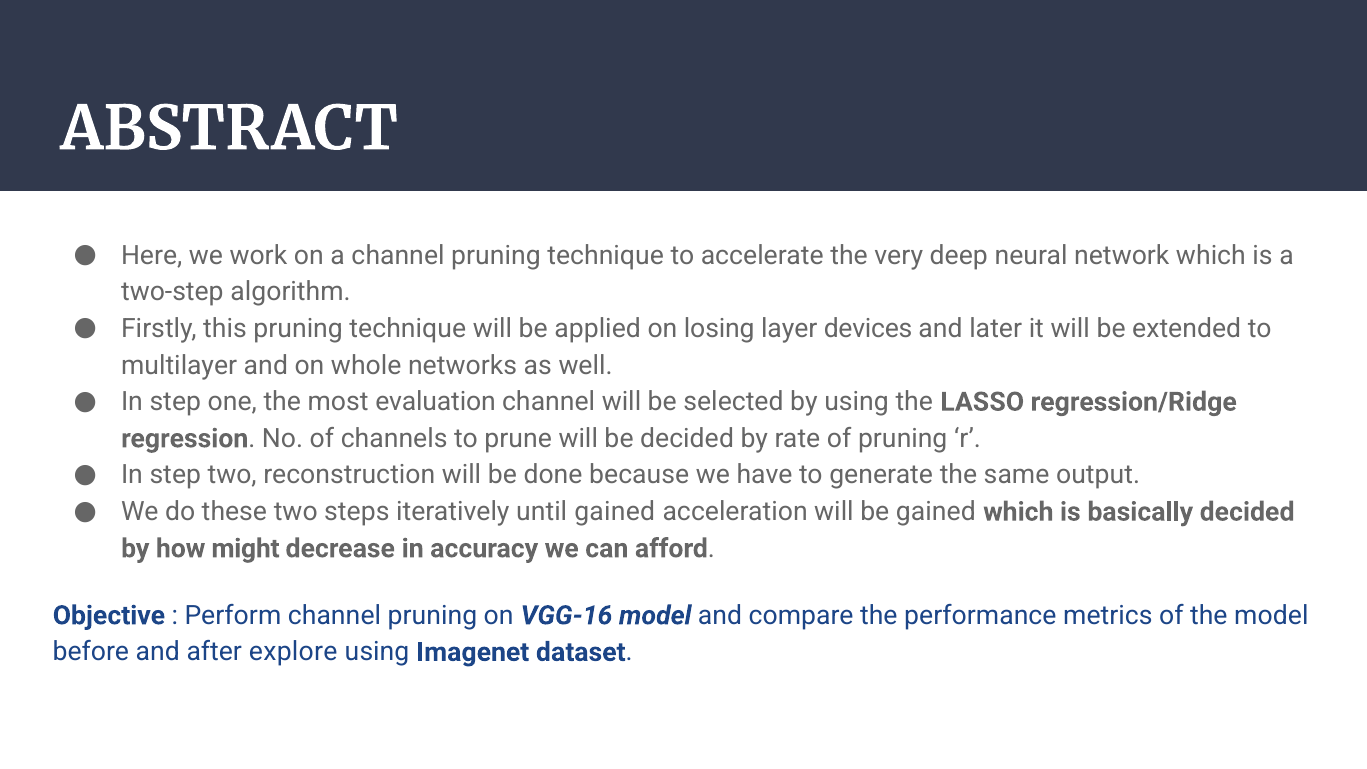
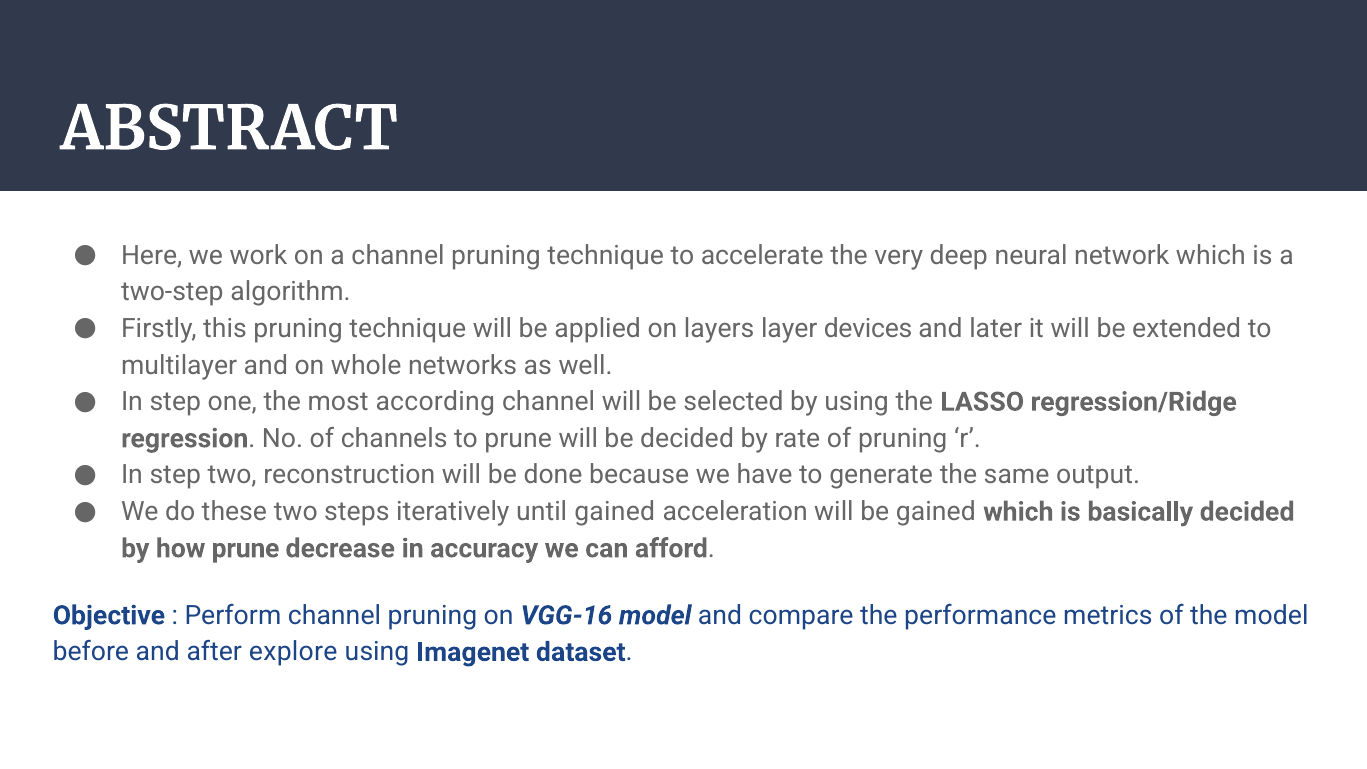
losing: losing -> layers
evaluation: evaluation -> according
how might: might -> prune
